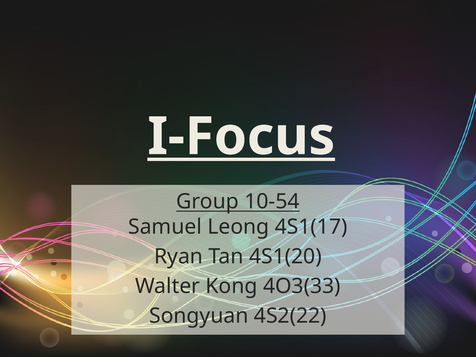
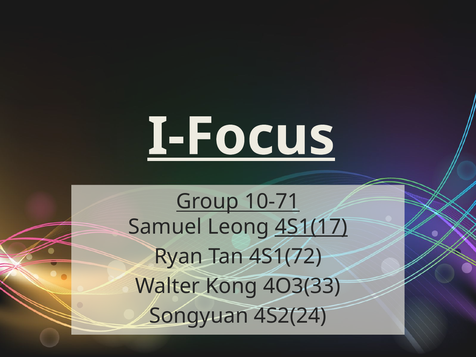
10-54: 10-54 -> 10-71
4S1(17 underline: none -> present
4S1(20: 4S1(20 -> 4S1(72
4S2(22: 4S2(22 -> 4S2(24
